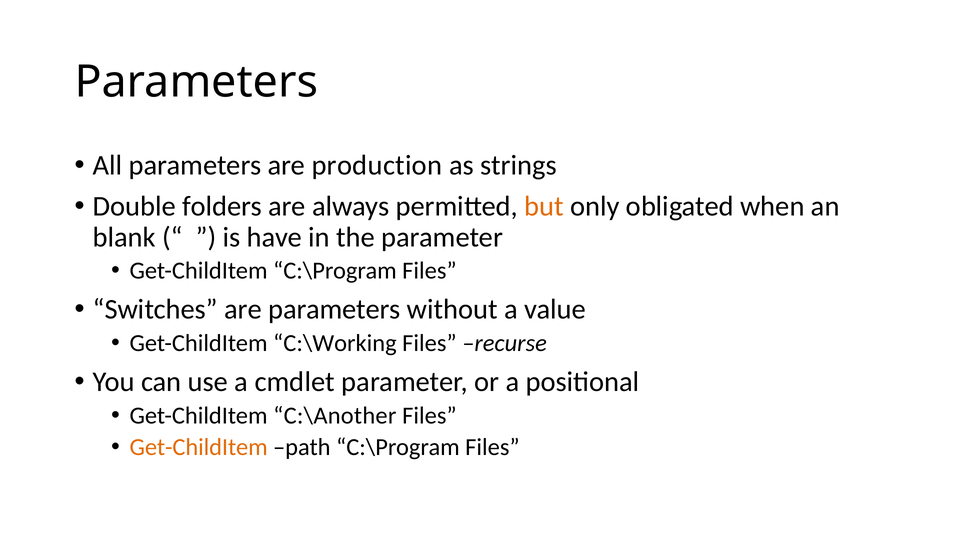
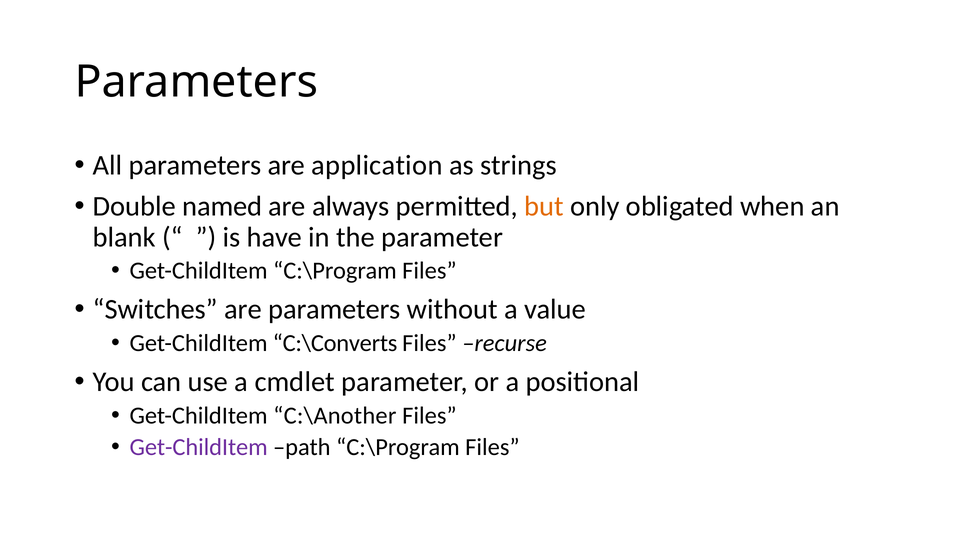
production: production -> application
folders: folders -> named
C:\Working: C:\Working -> C:\Converts
Get-ChildItem at (199, 447) colour: orange -> purple
